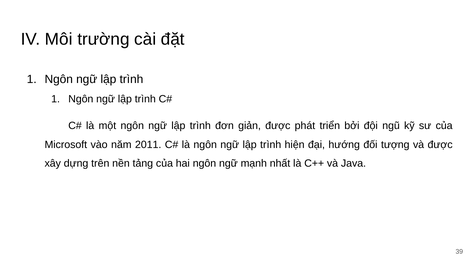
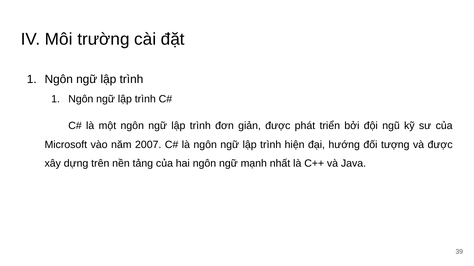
2011: 2011 -> 2007
